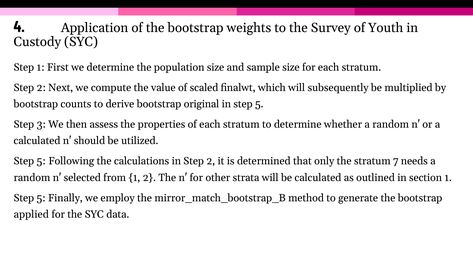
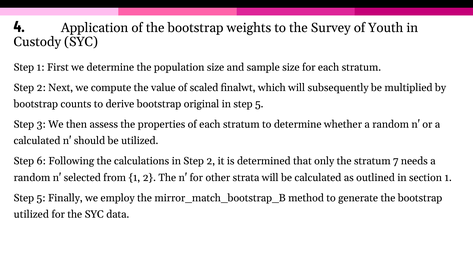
5 at (41, 161): 5 -> 6
applied at (31, 214): applied -> utilized
